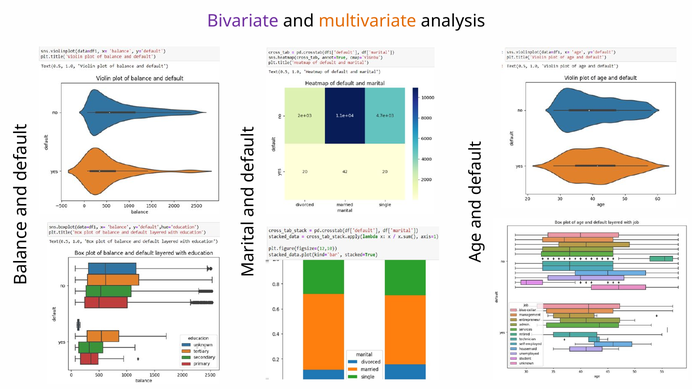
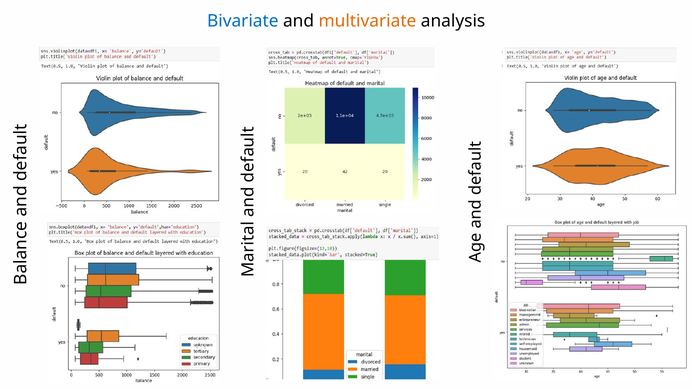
Bivariate colour: purple -> blue
